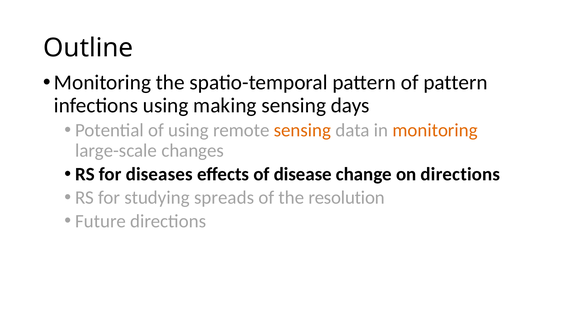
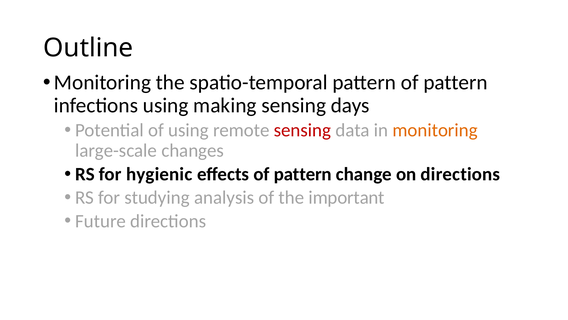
sensing at (302, 130) colour: orange -> red
diseases: diseases -> hygienic
effects of disease: disease -> pattern
spreads: spreads -> analysis
resolution: resolution -> important
